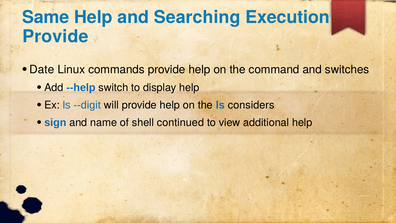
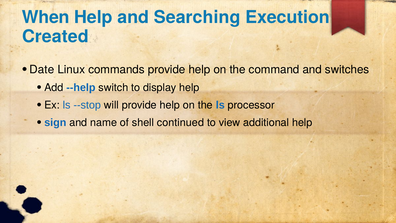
Same: Same -> When
Provide at (55, 36): Provide -> Created
--digit: --digit -> --stop
considers: considers -> processor
